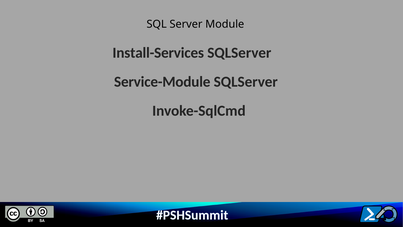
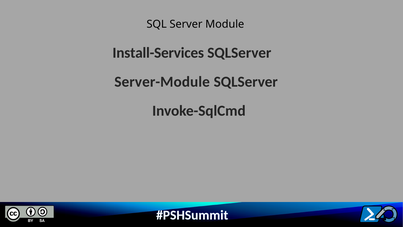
Service-Module: Service-Module -> Server-Module
